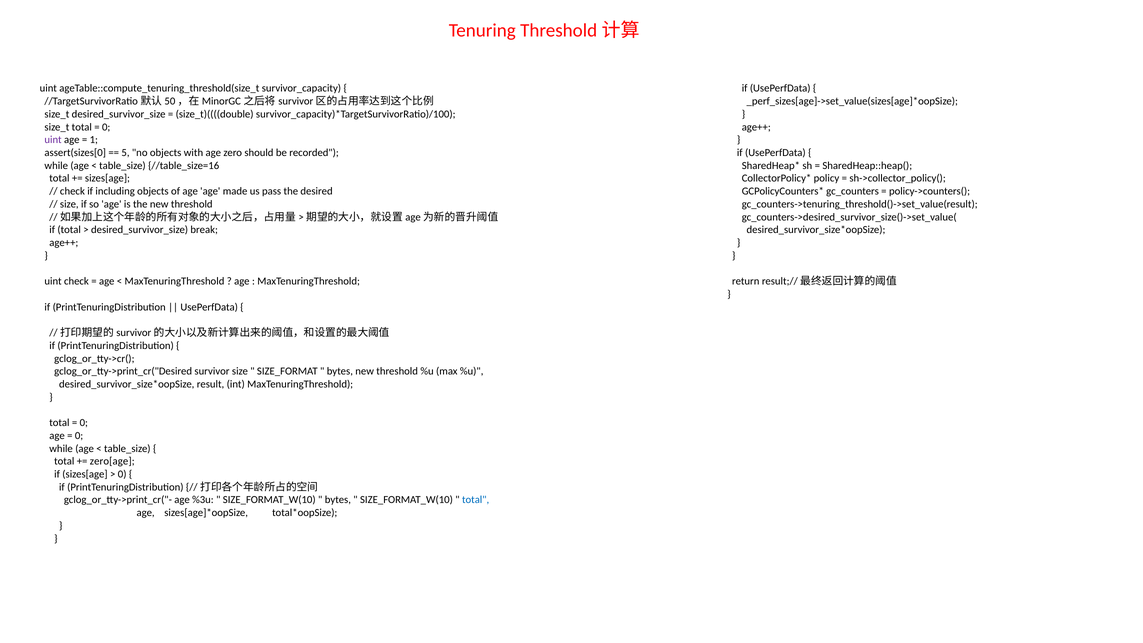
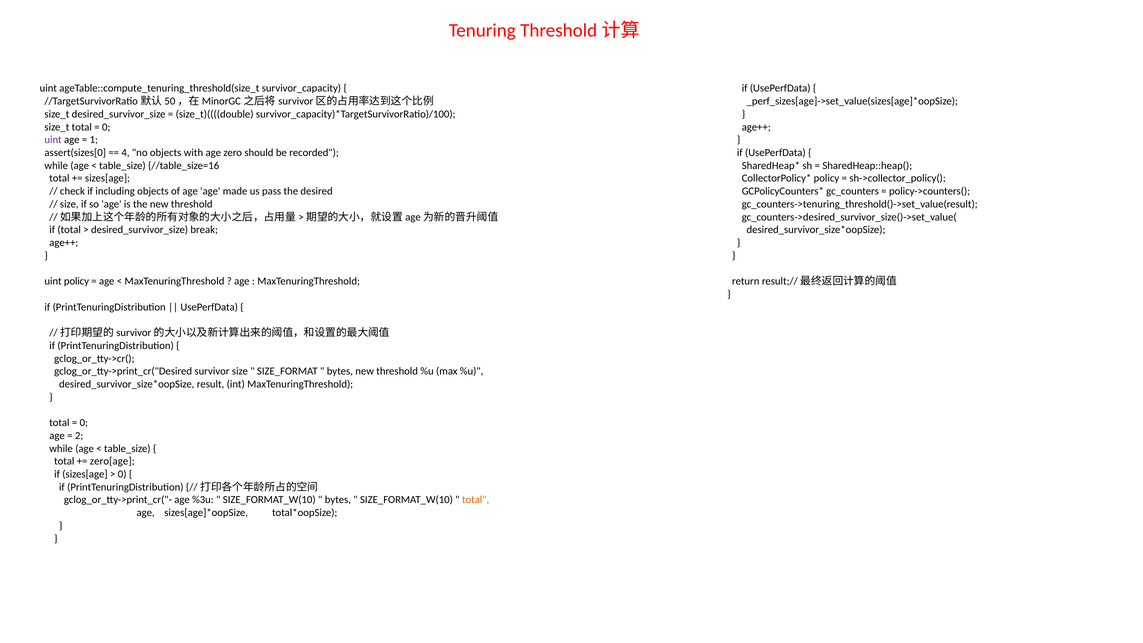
5: 5 -> 4
uint check: check -> policy
0 at (79, 436): 0 -> 2
total at (476, 500) colour: blue -> orange
